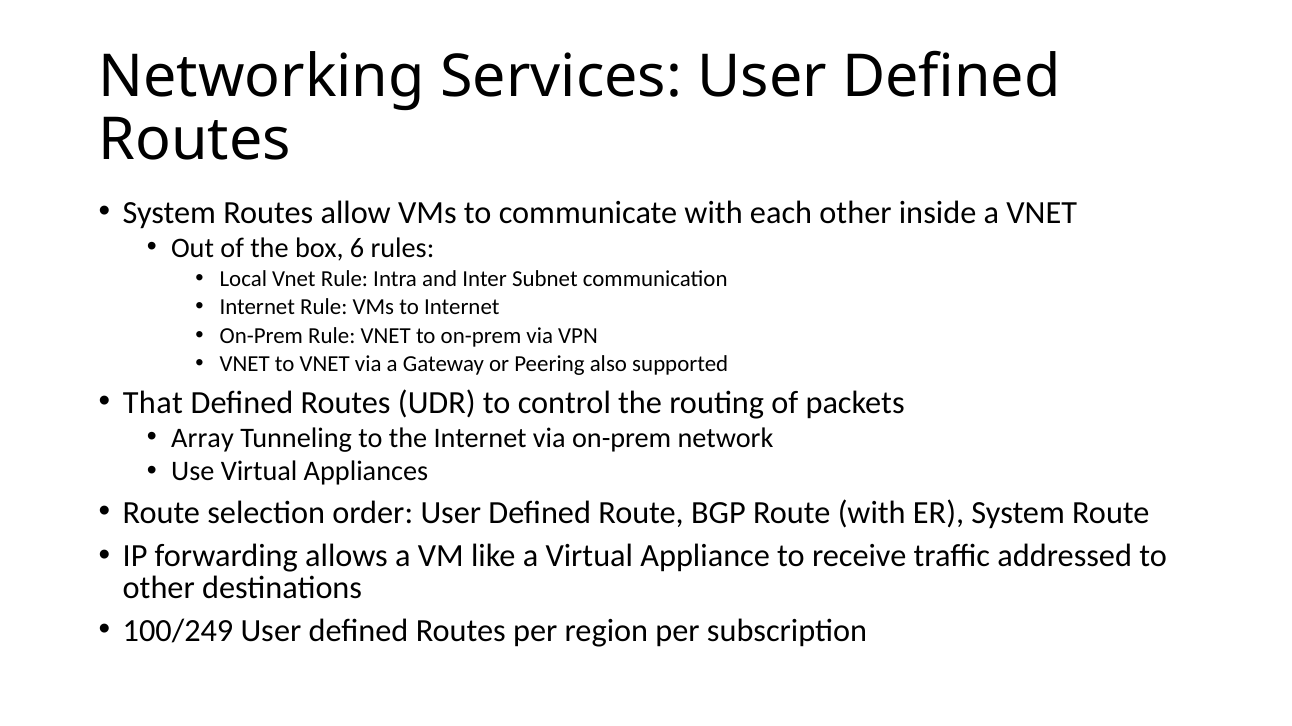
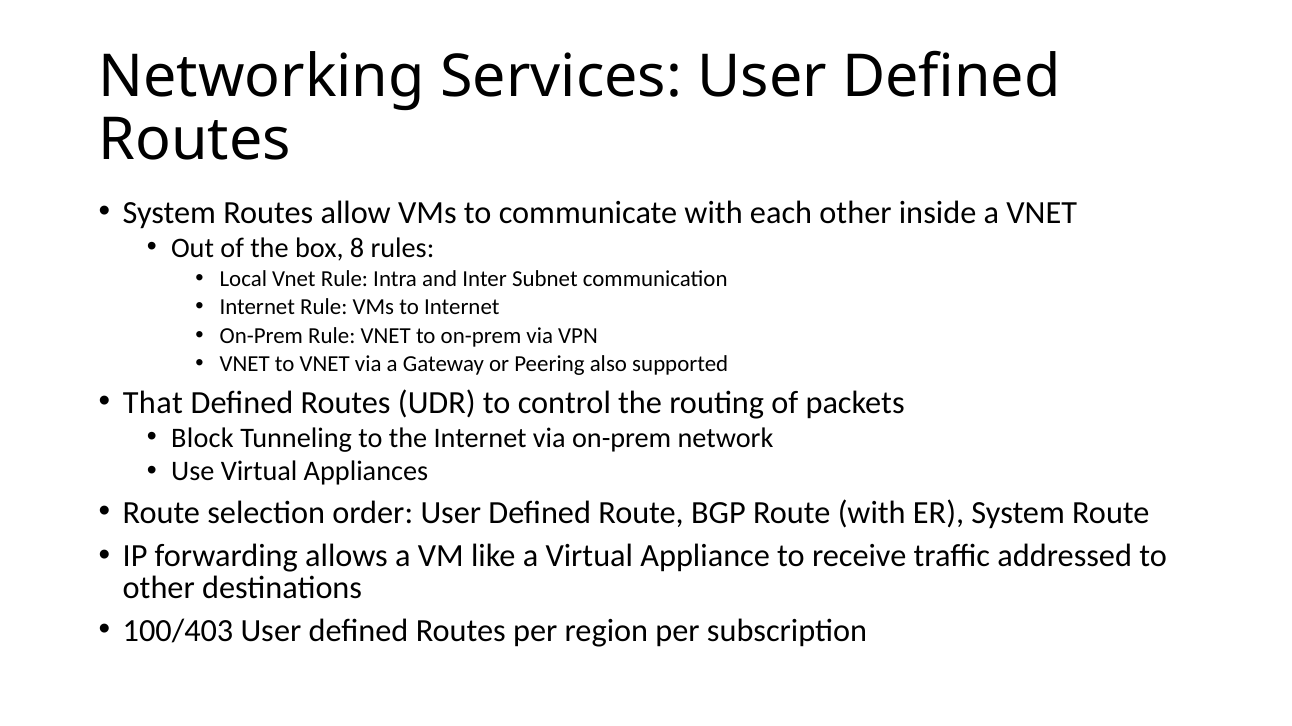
6: 6 -> 8
Array: Array -> Block
100/249: 100/249 -> 100/403
